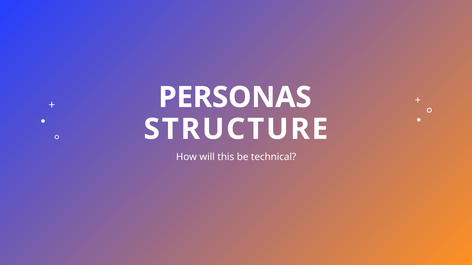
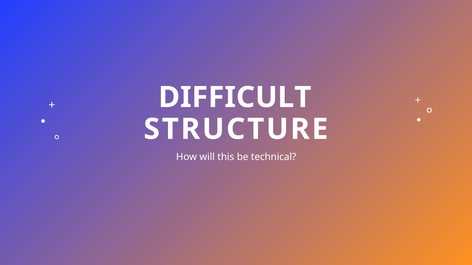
PERSONAS: PERSONAS -> DIFFICULT
